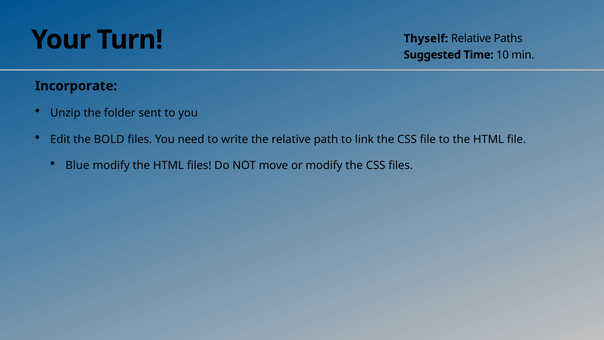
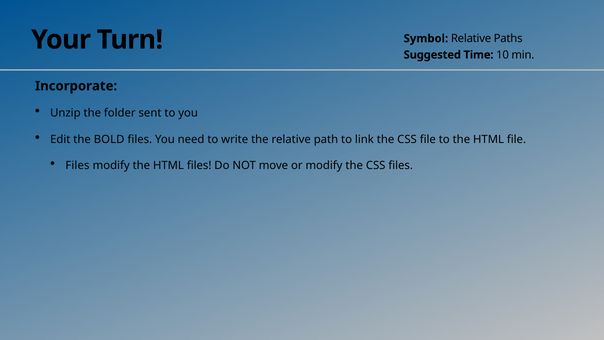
Thyself: Thyself -> Symbol
Blue at (77, 166): Blue -> Files
